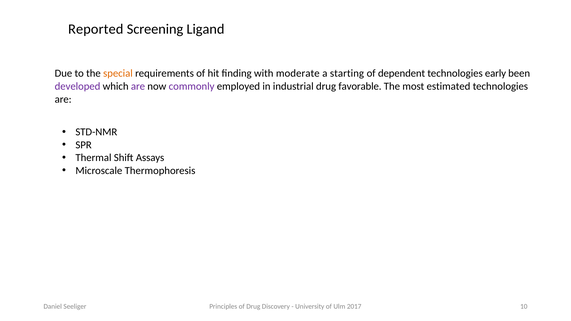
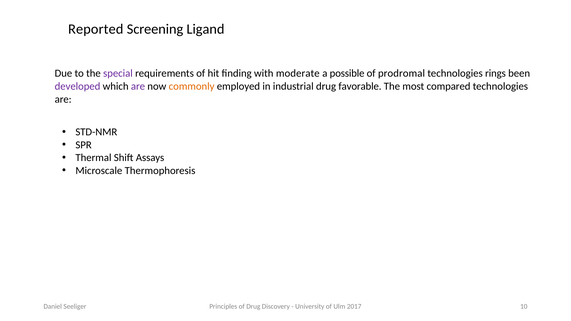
special colour: orange -> purple
starting: starting -> possible
dependent: dependent -> prodromal
early: early -> rings
commonly colour: purple -> orange
estimated: estimated -> compared
